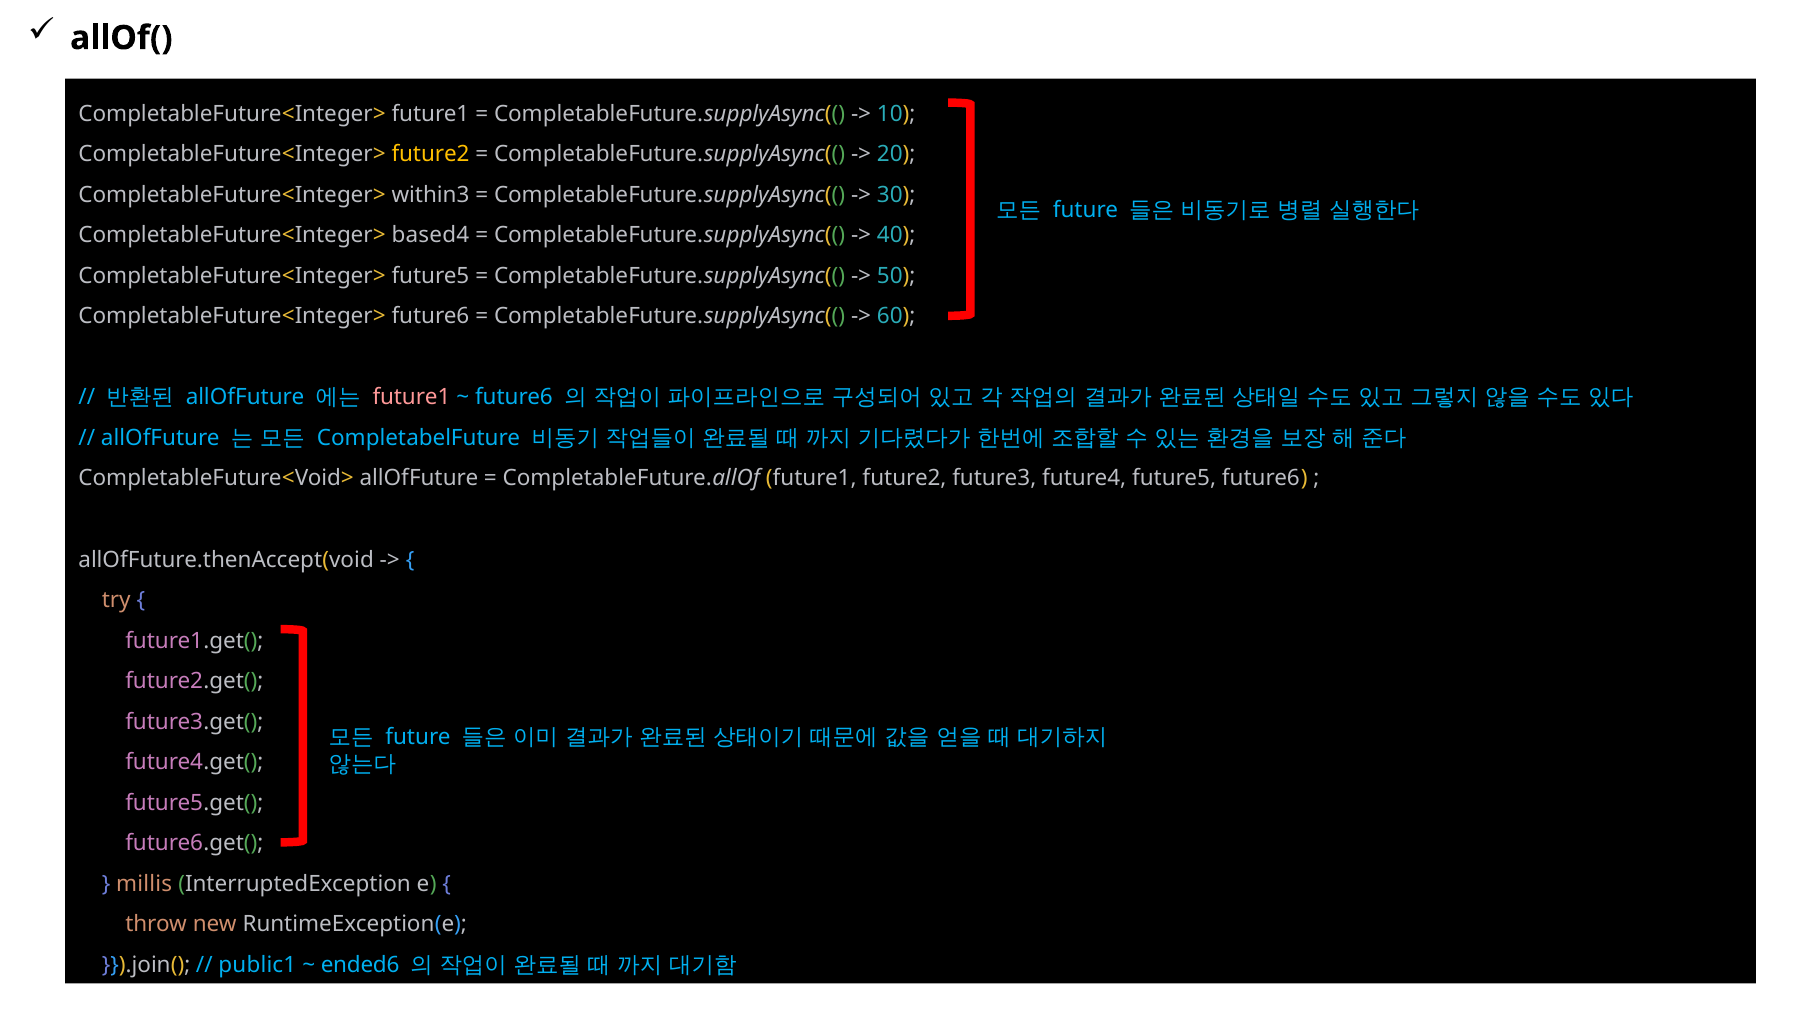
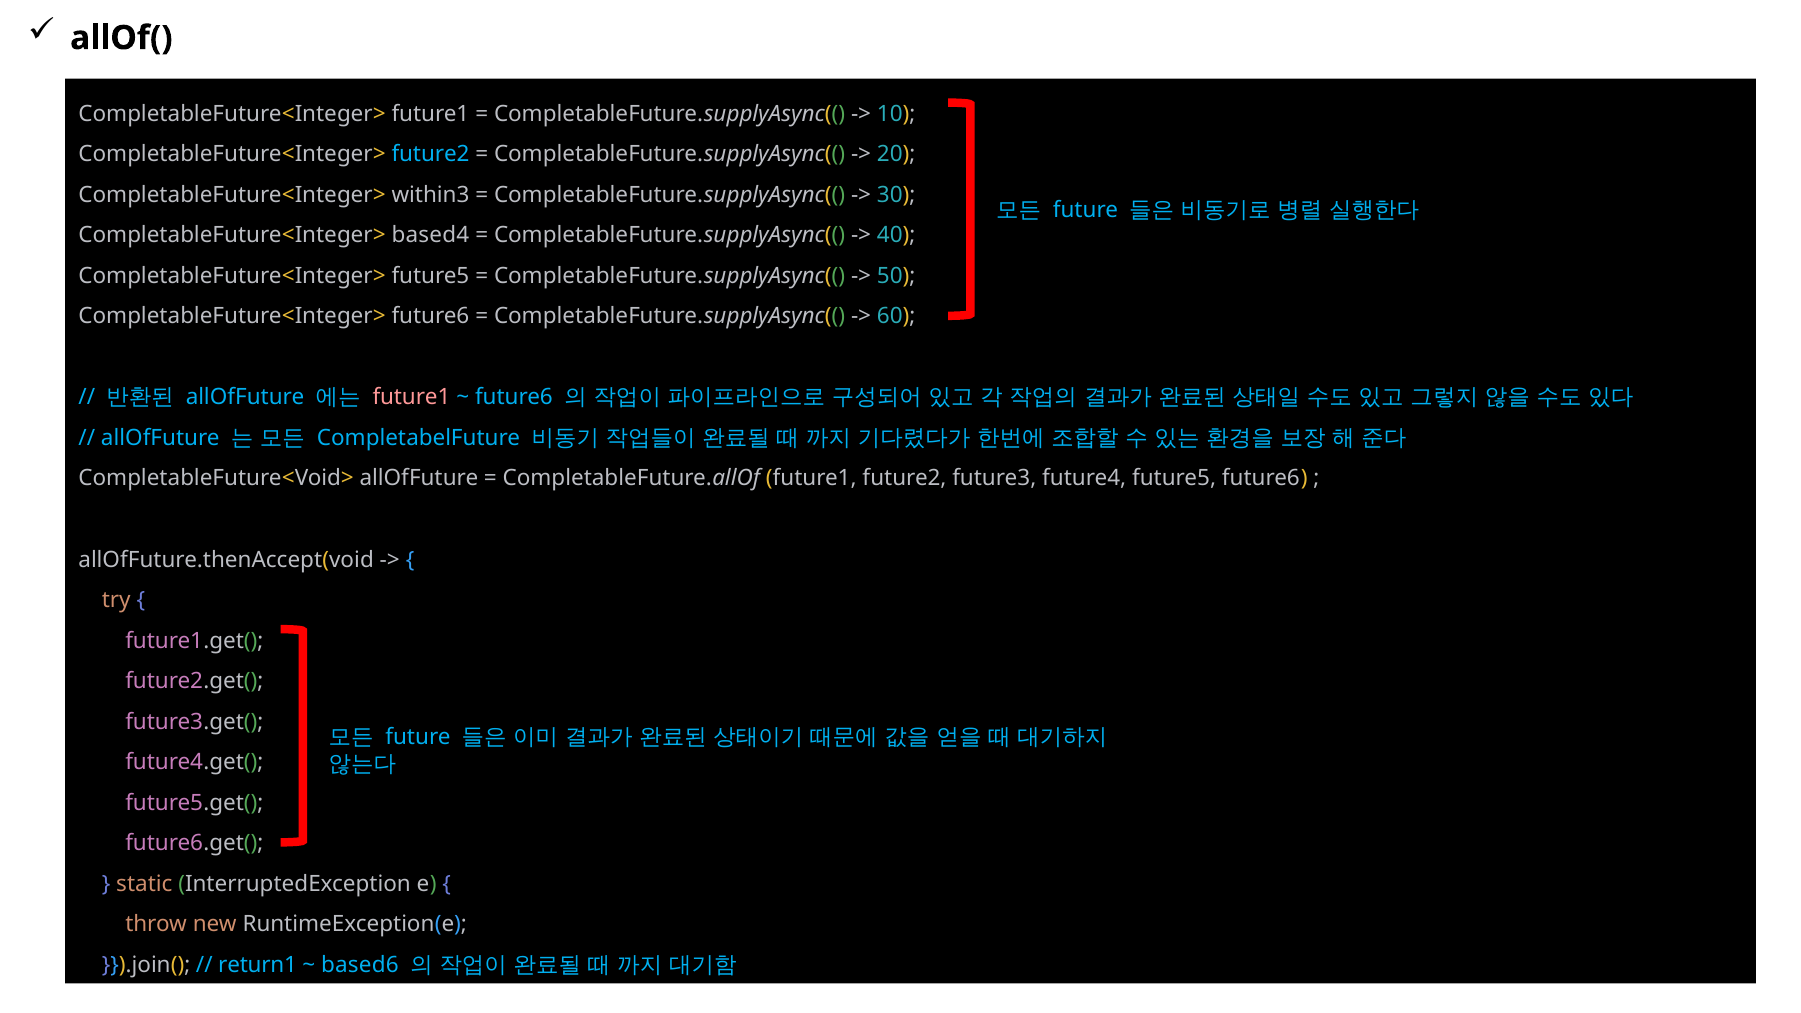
future2 at (431, 154) colour: yellow -> light blue
millis: millis -> static
public1: public1 -> return1
ended6: ended6 -> based6
